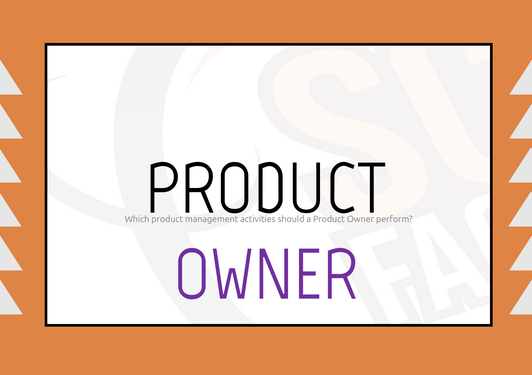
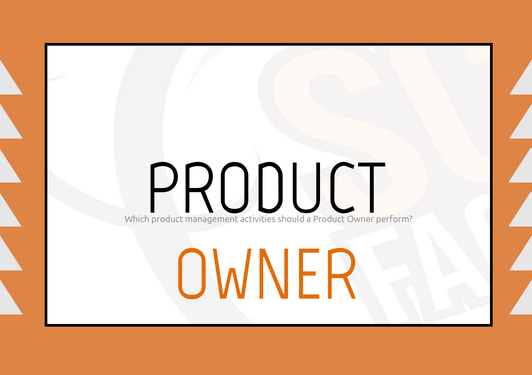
OWNER at (266, 275) colour: purple -> orange
